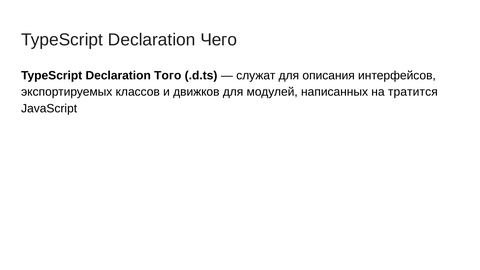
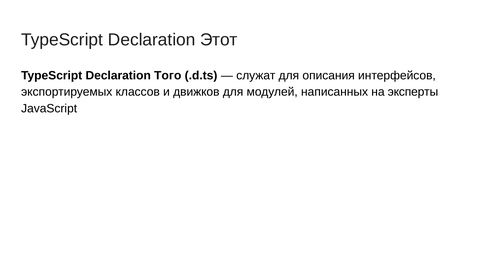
Чего: Чего -> Этот
тратится: тратится -> эксперты
